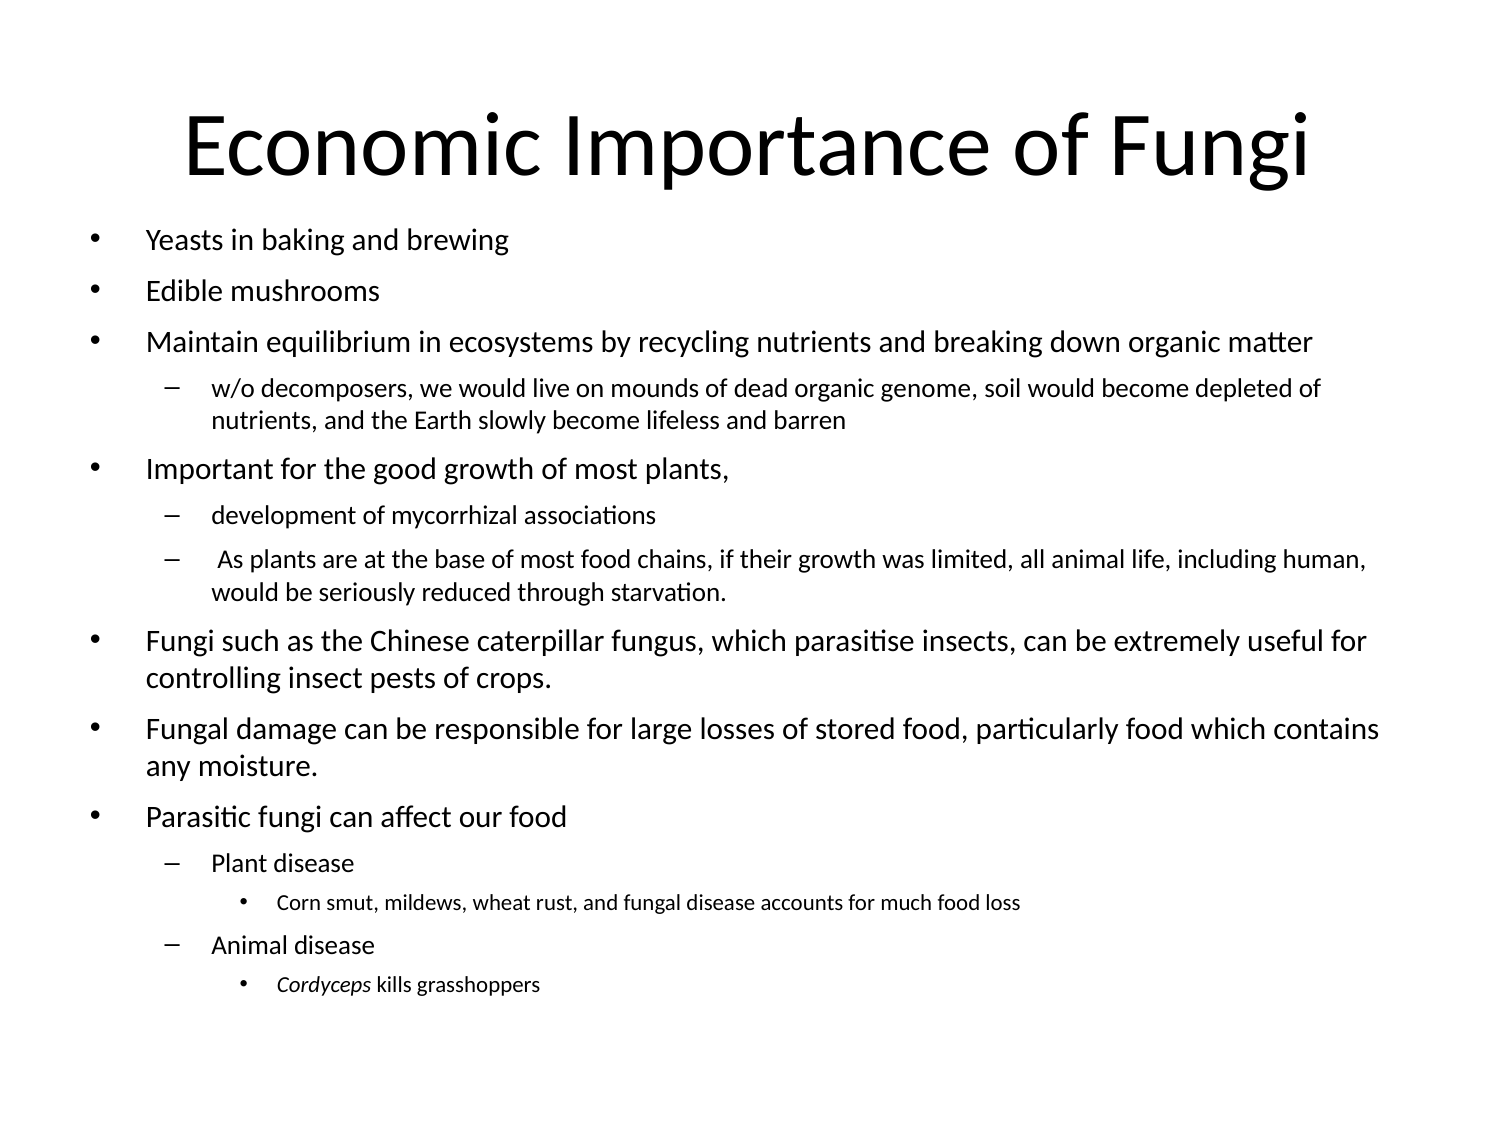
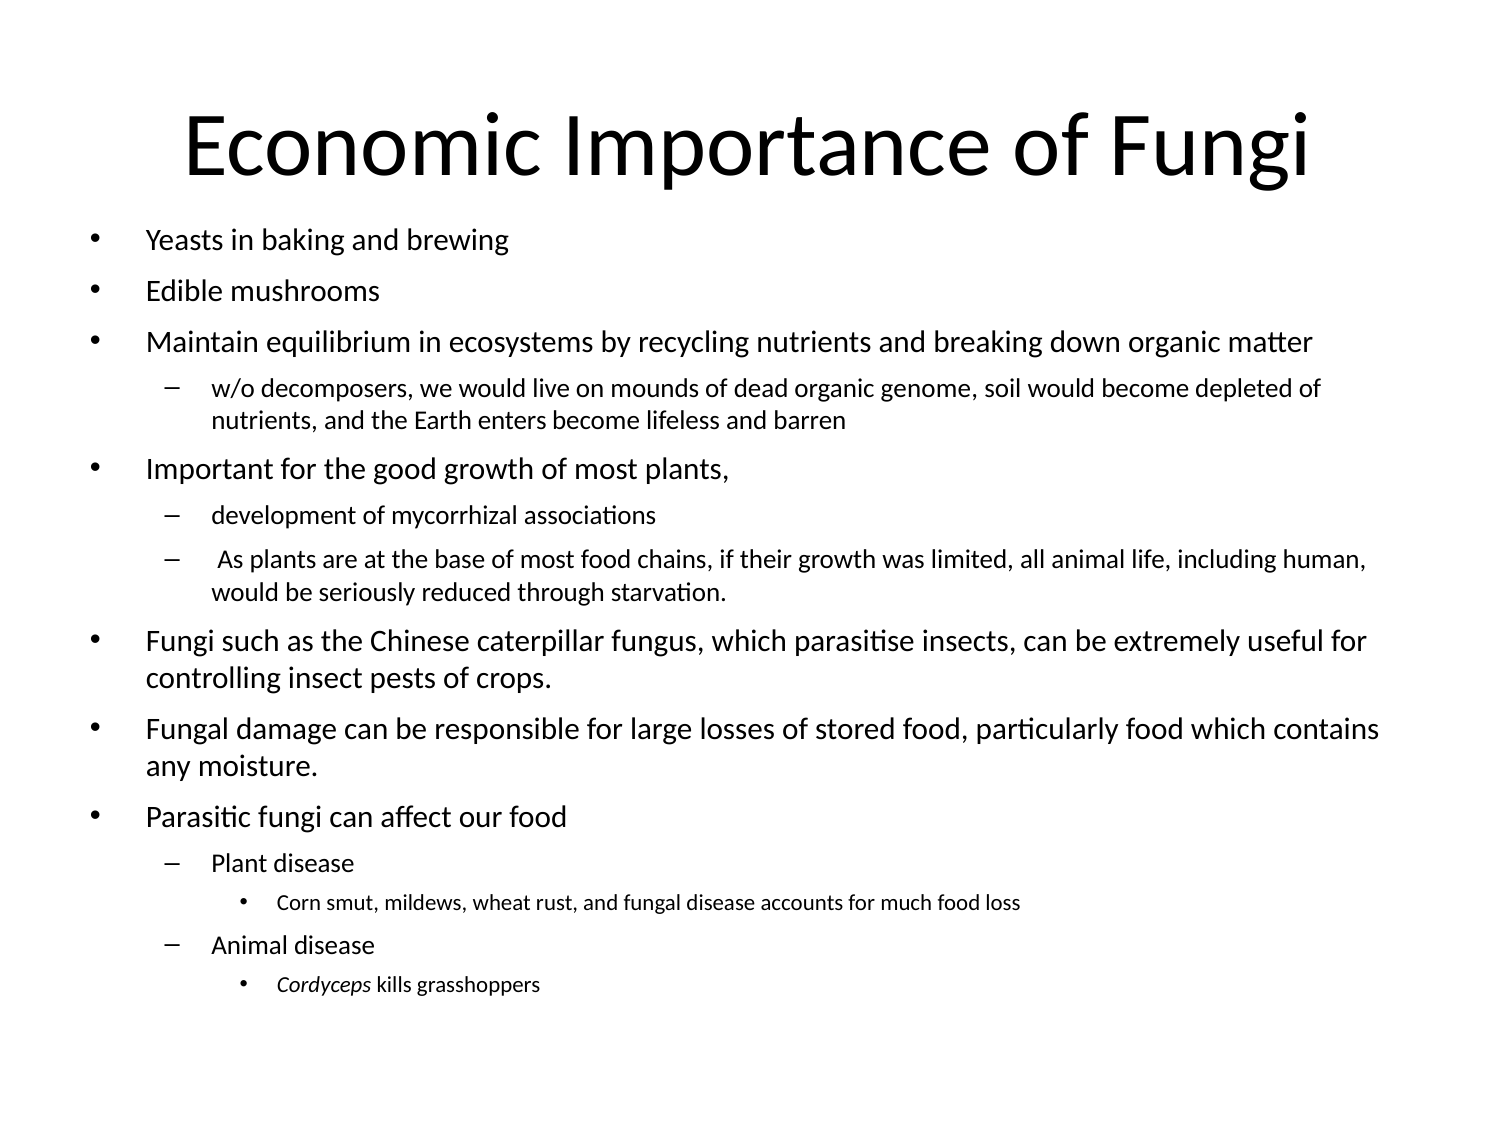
slowly: slowly -> enters
